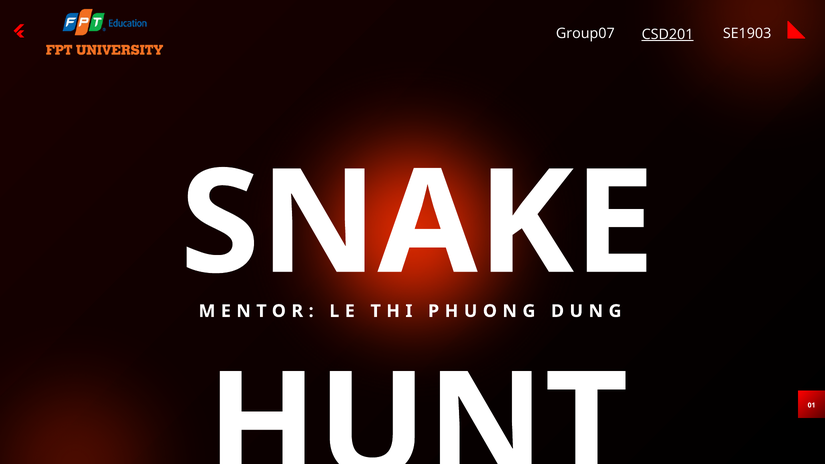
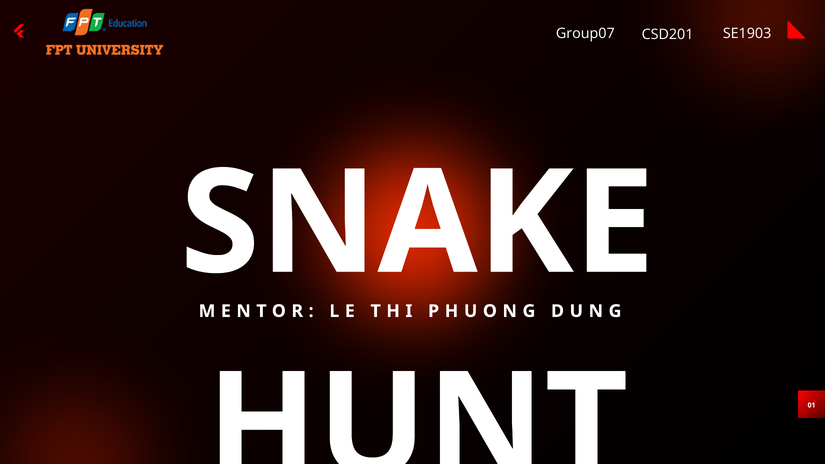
CSD201 underline: present -> none
